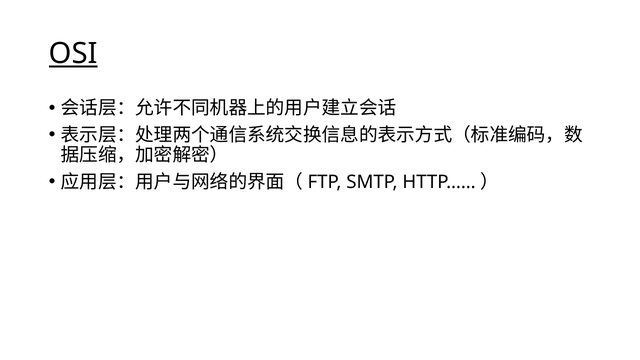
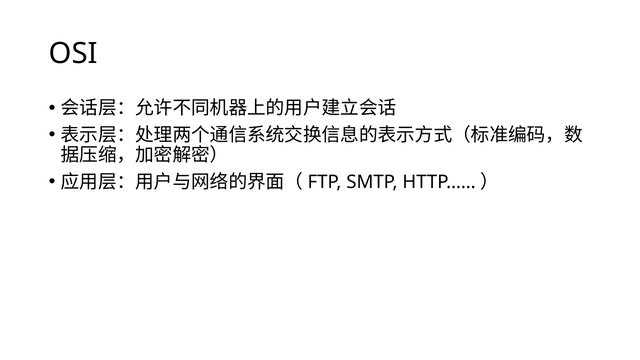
OSI underline: present -> none
